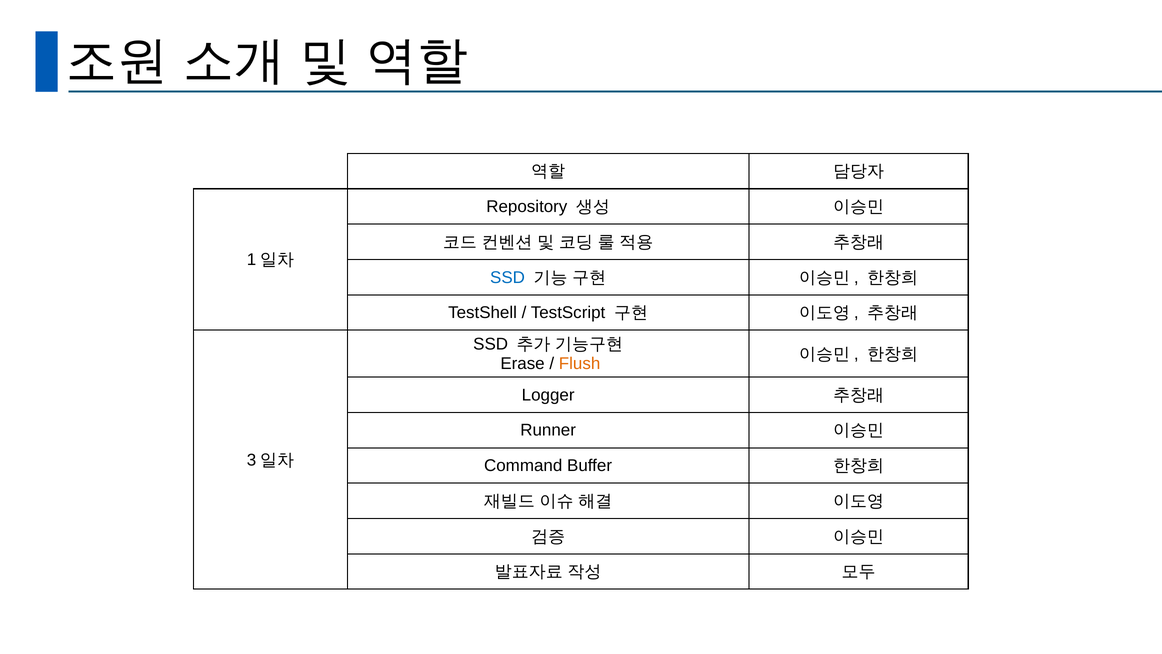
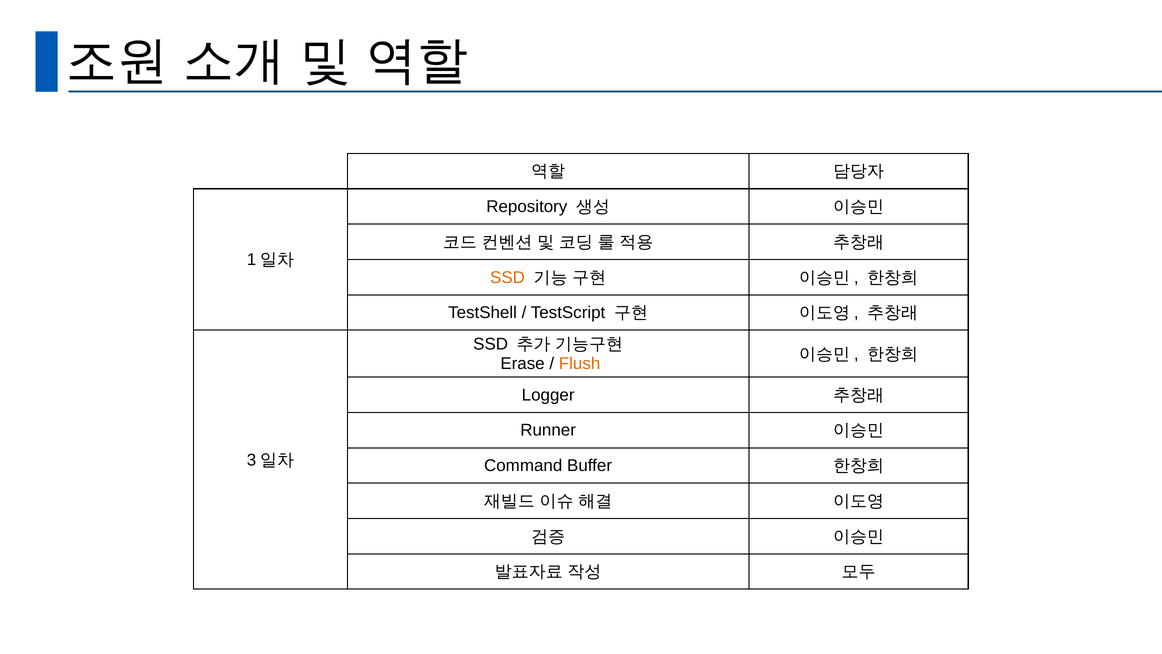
SSD at (508, 277) colour: blue -> orange
